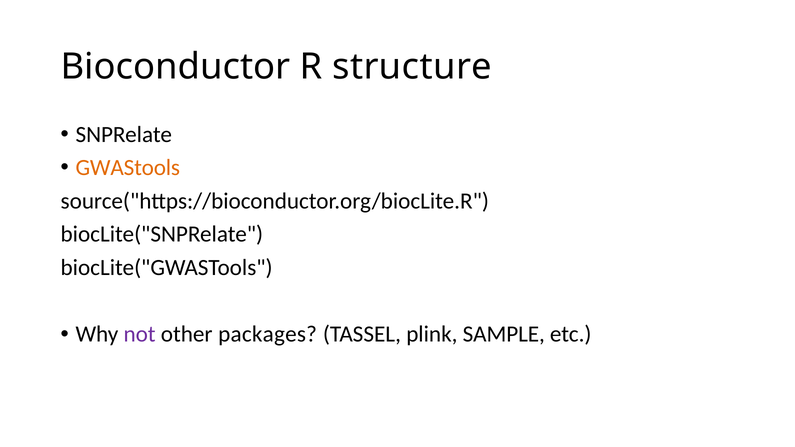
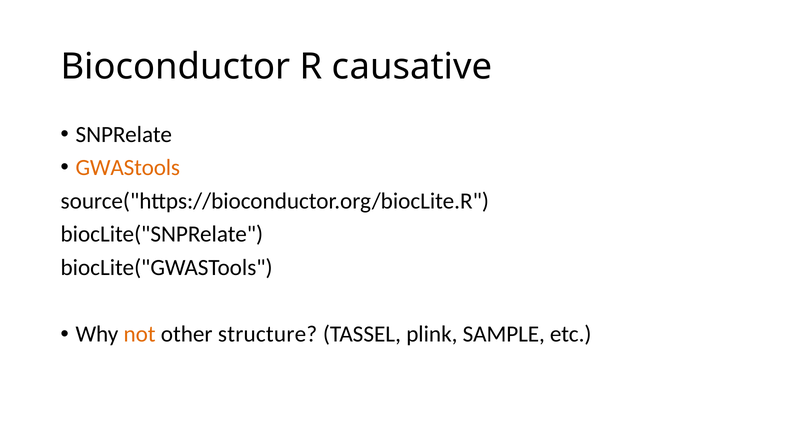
structure: structure -> causative
not colour: purple -> orange
packages: packages -> structure
